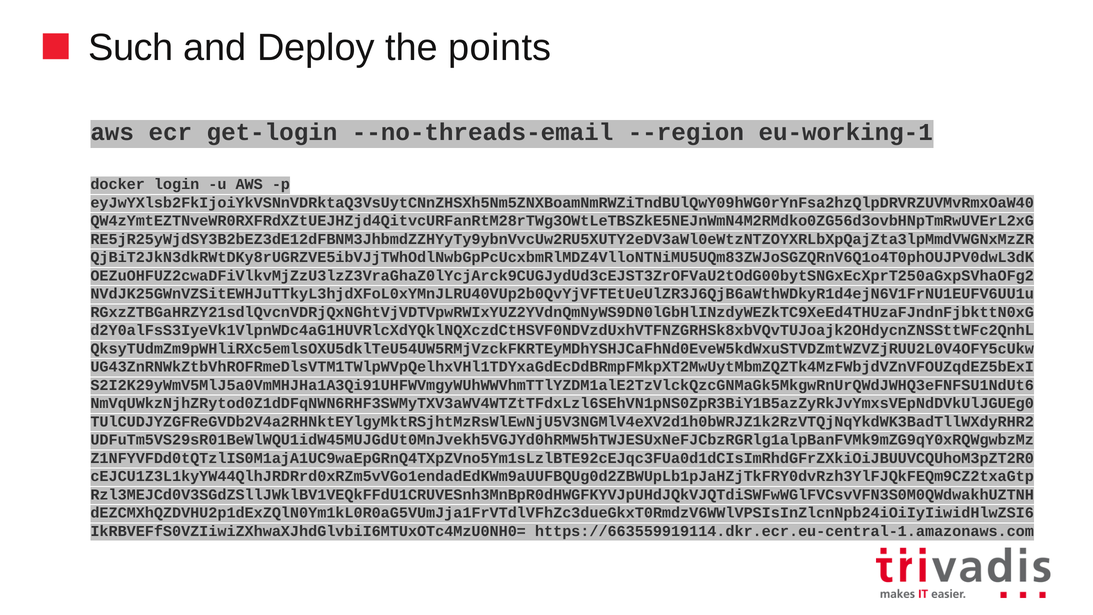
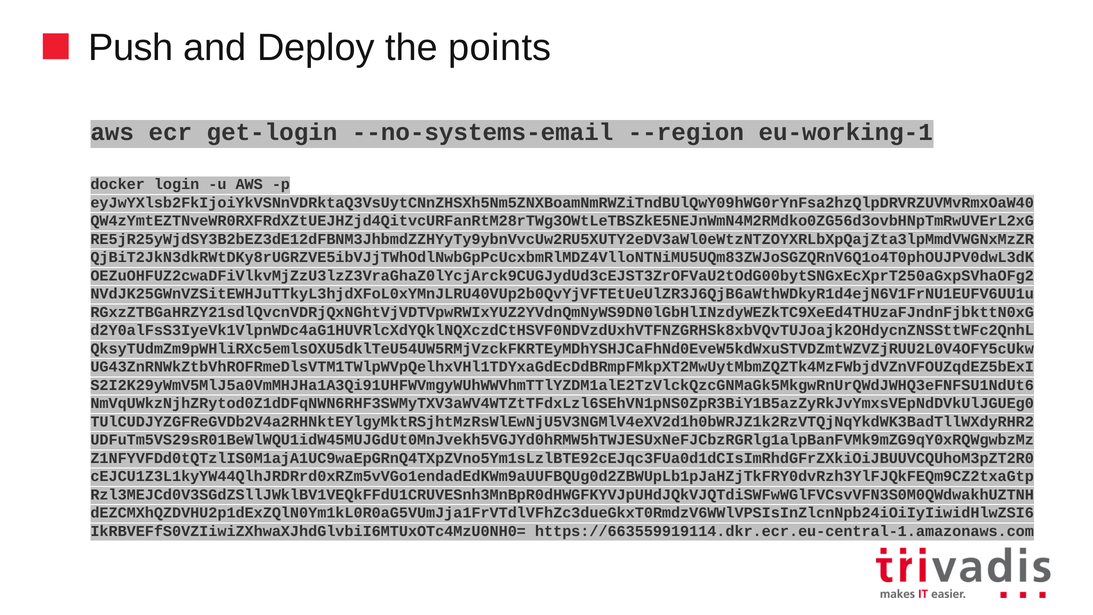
Such: Such -> Push
--no-threads-email: --no-threads-email -> --no-systems-email
